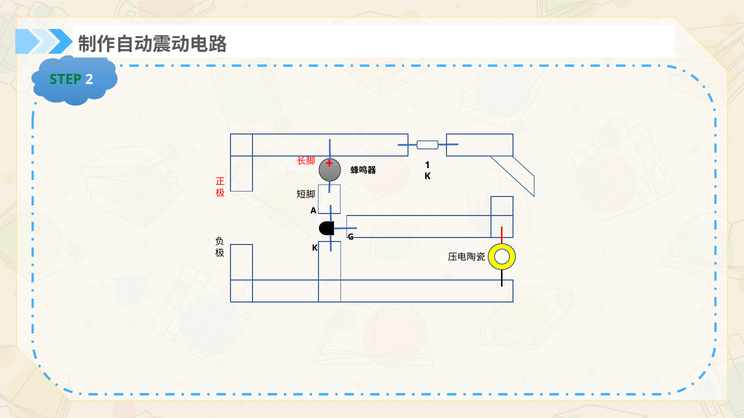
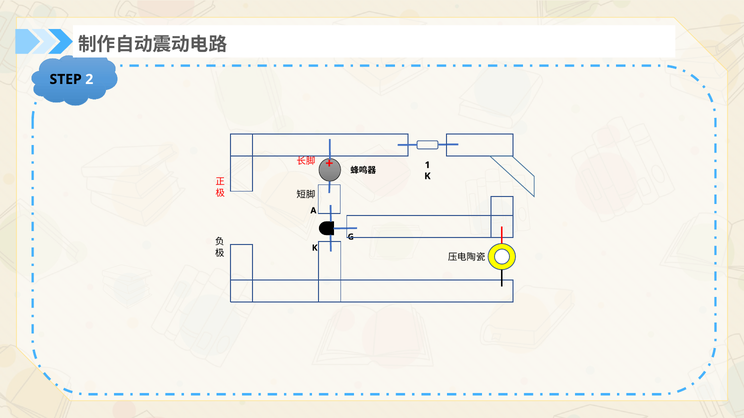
STEP colour: green -> black
